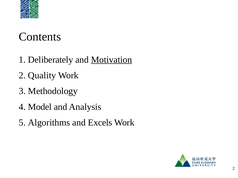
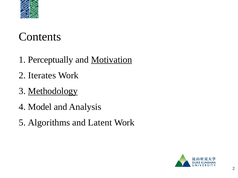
Deliberately: Deliberately -> Perceptually
Quality: Quality -> Iterates
Methodology underline: none -> present
Excels: Excels -> Latent
